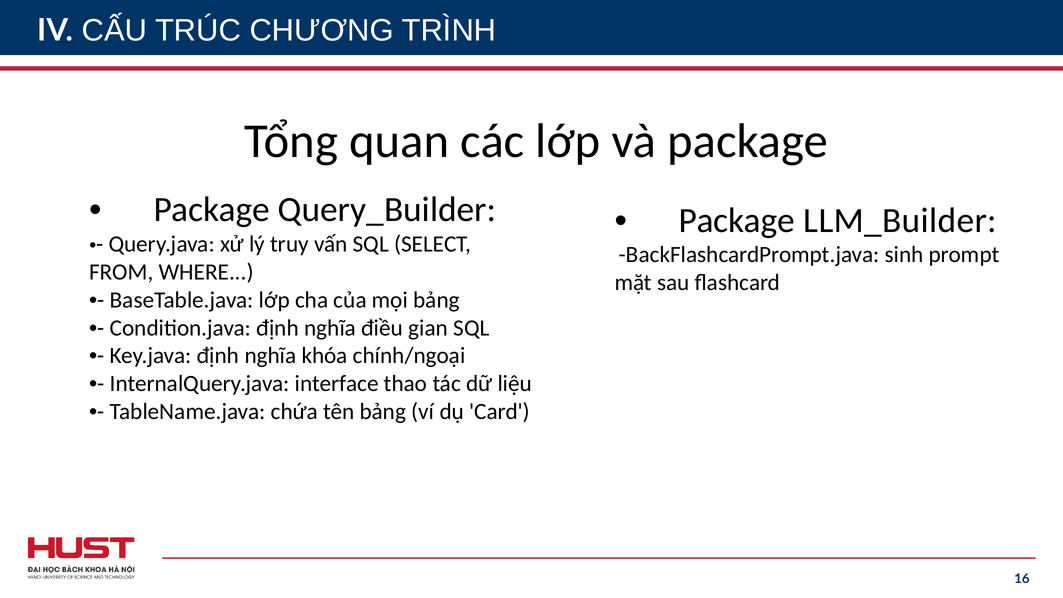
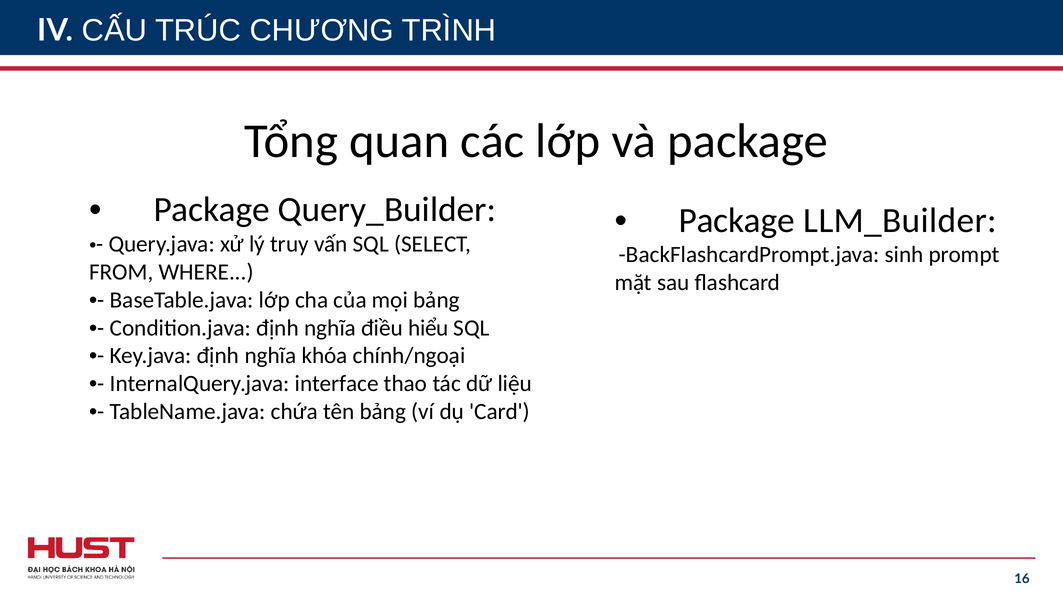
gian: gian -> hiểu
